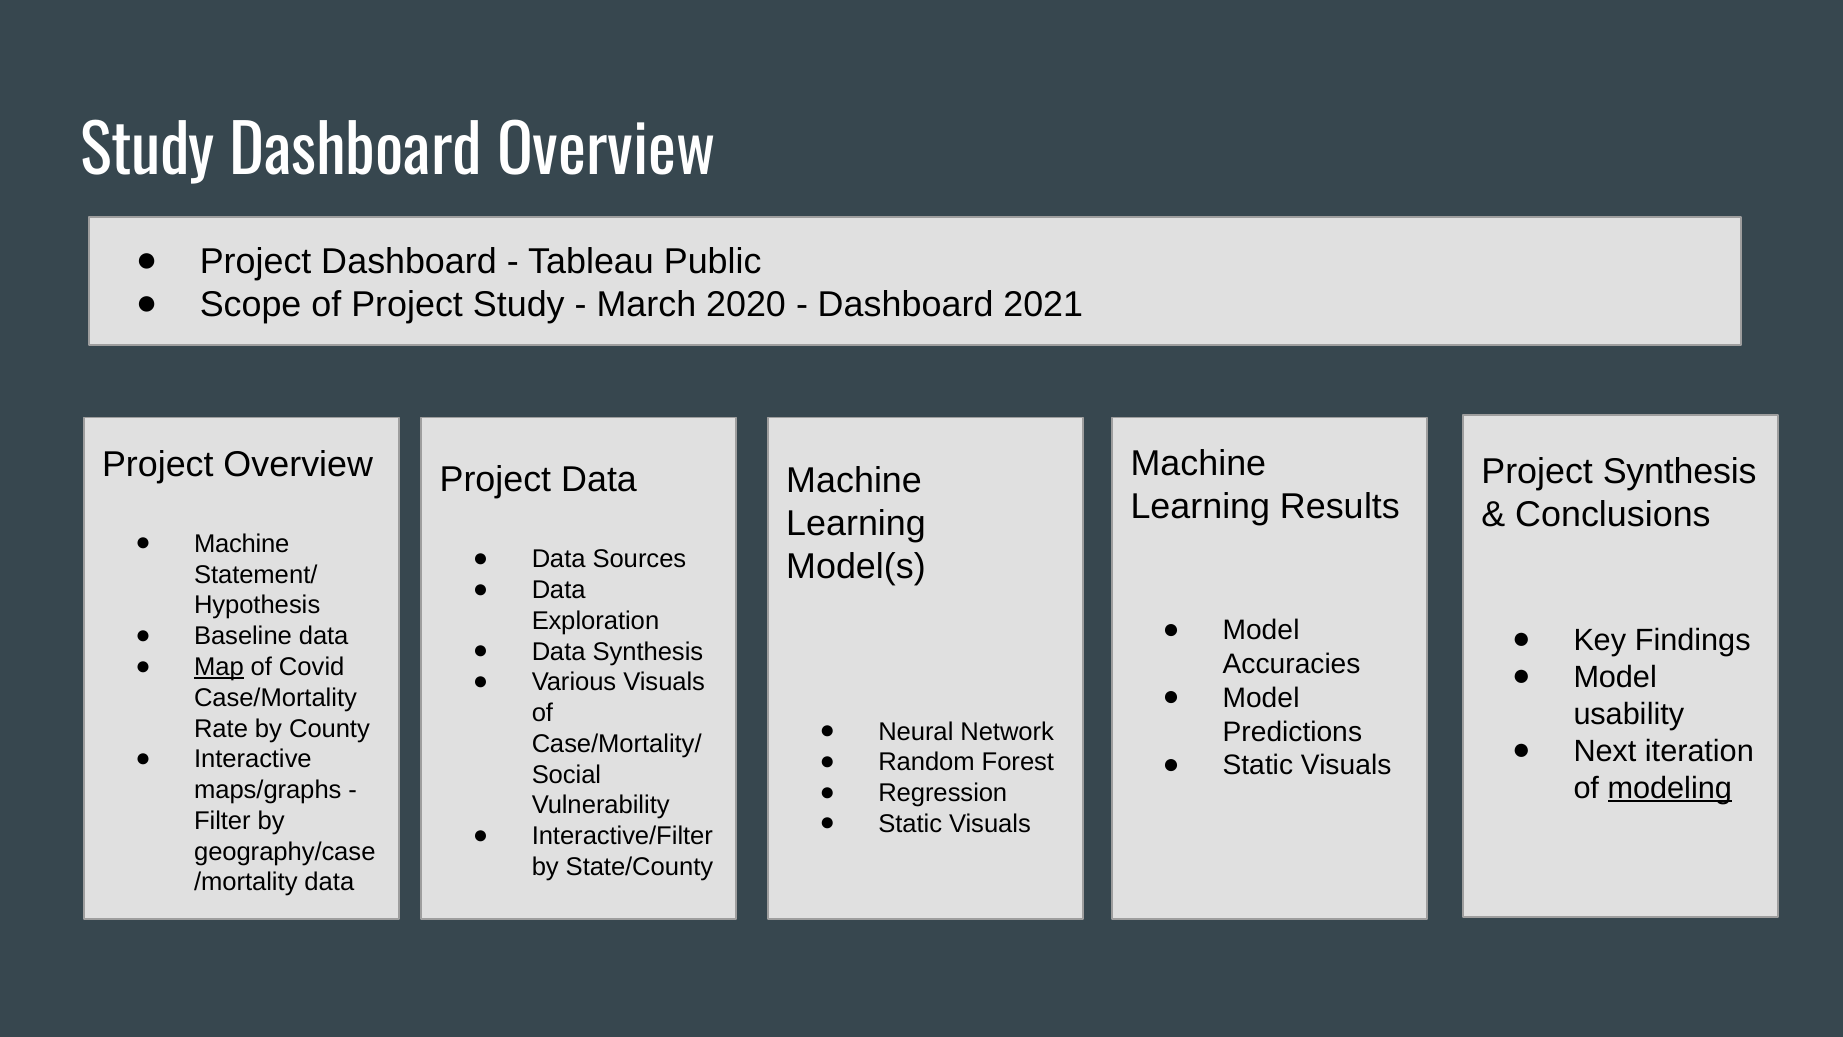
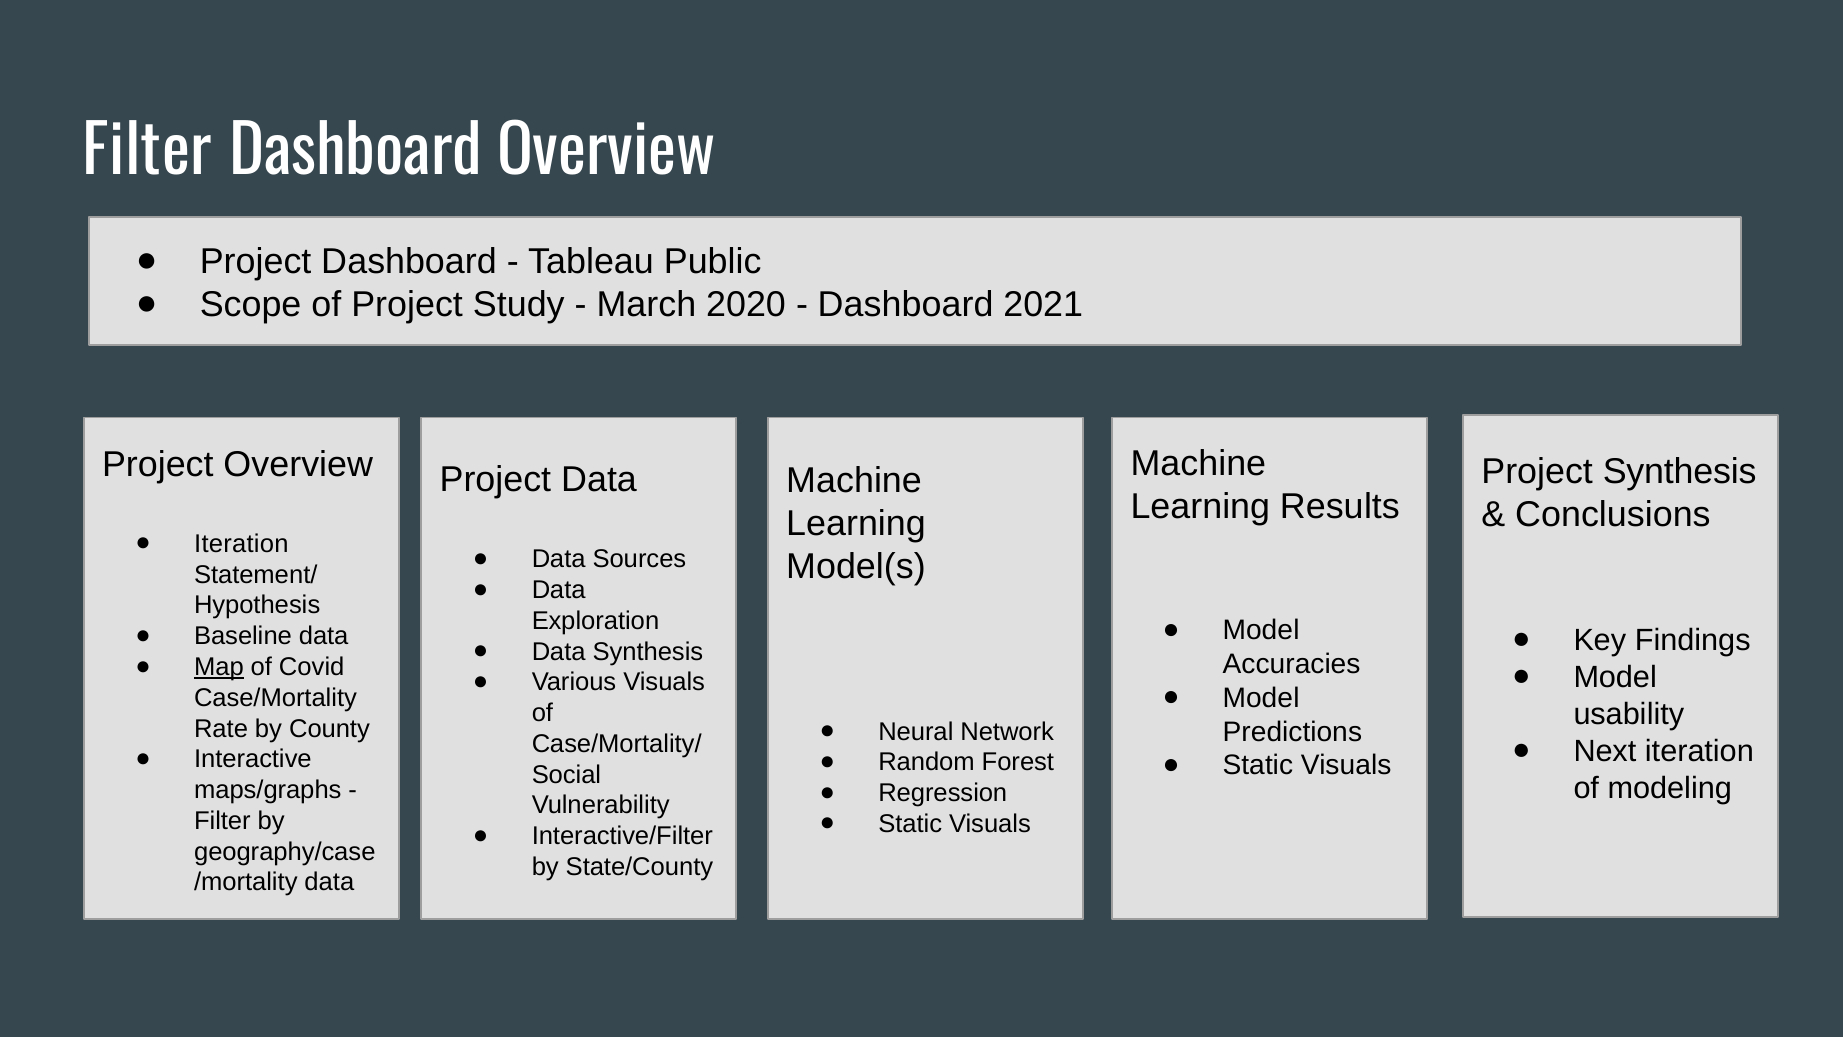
Study at (148, 153): Study -> Filter
Machine at (242, 544): Machine -> Iteration
modeling underline: present -> none
